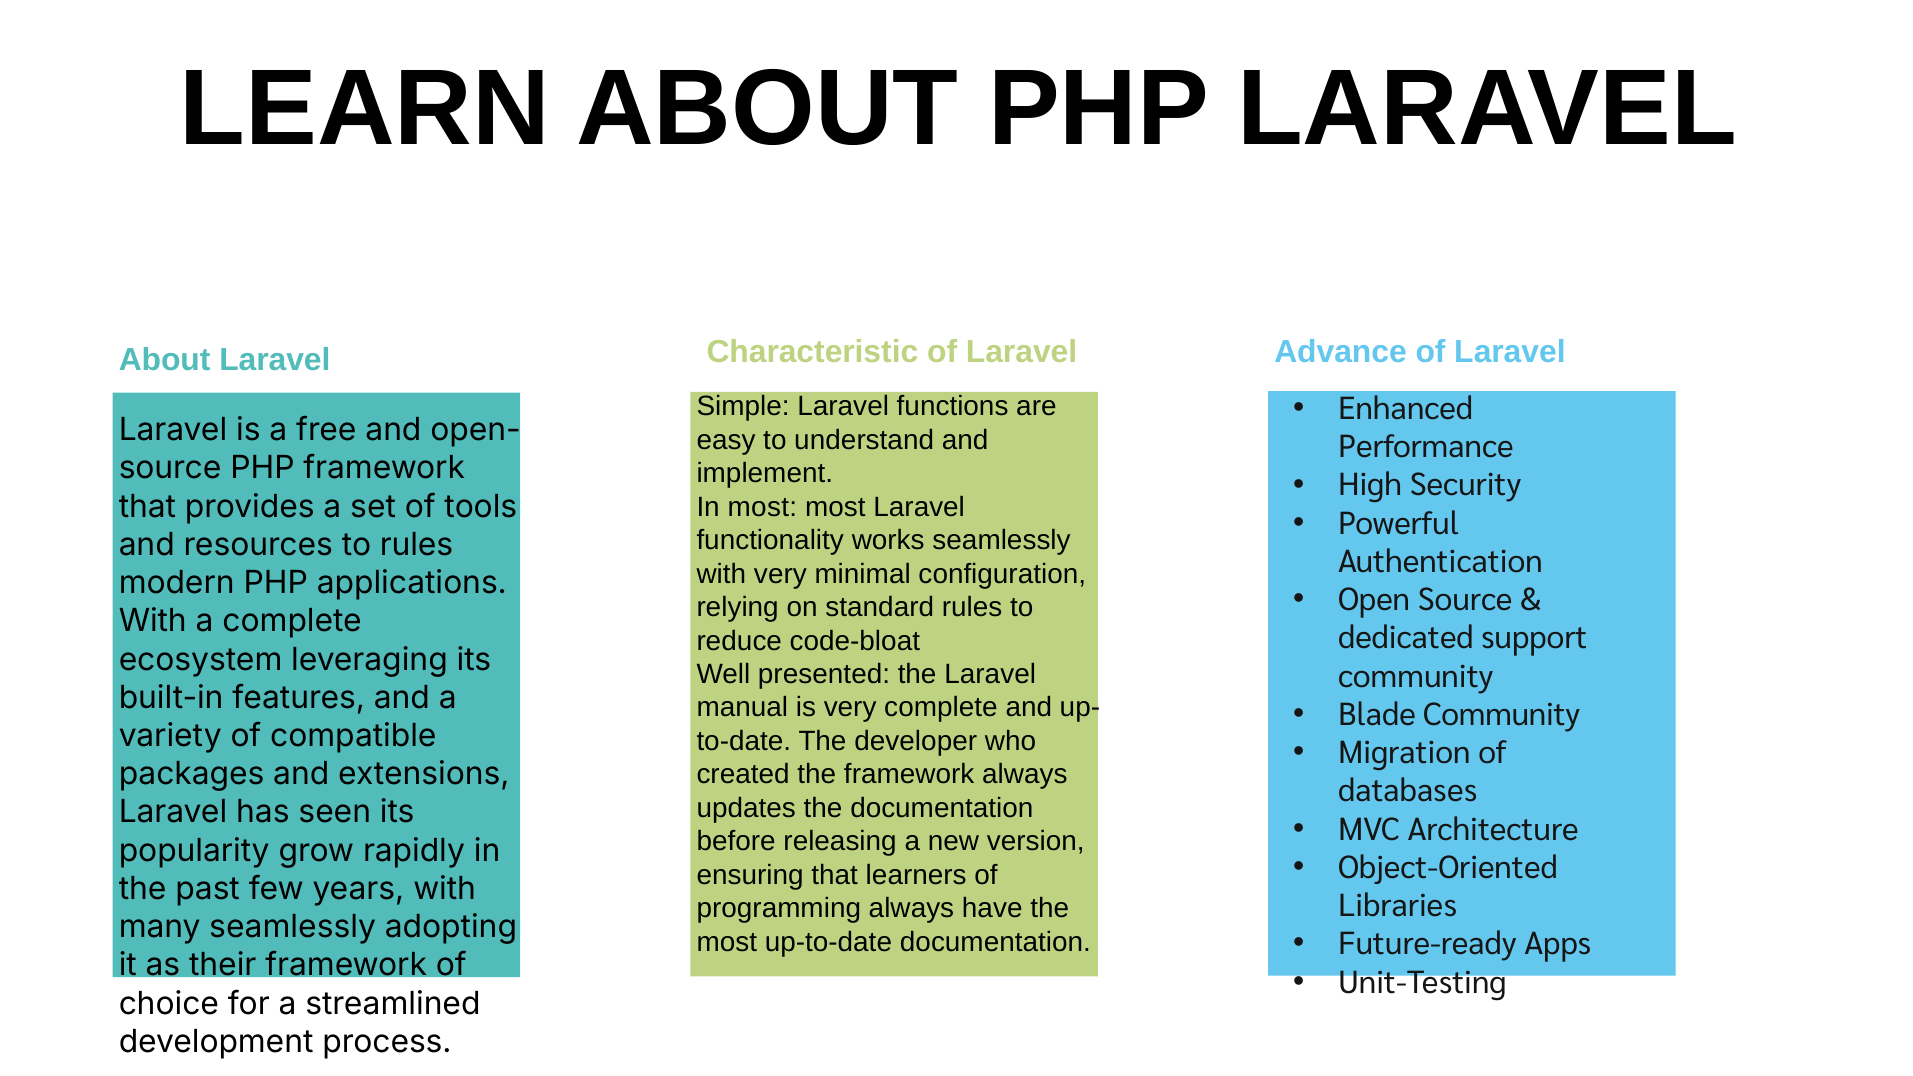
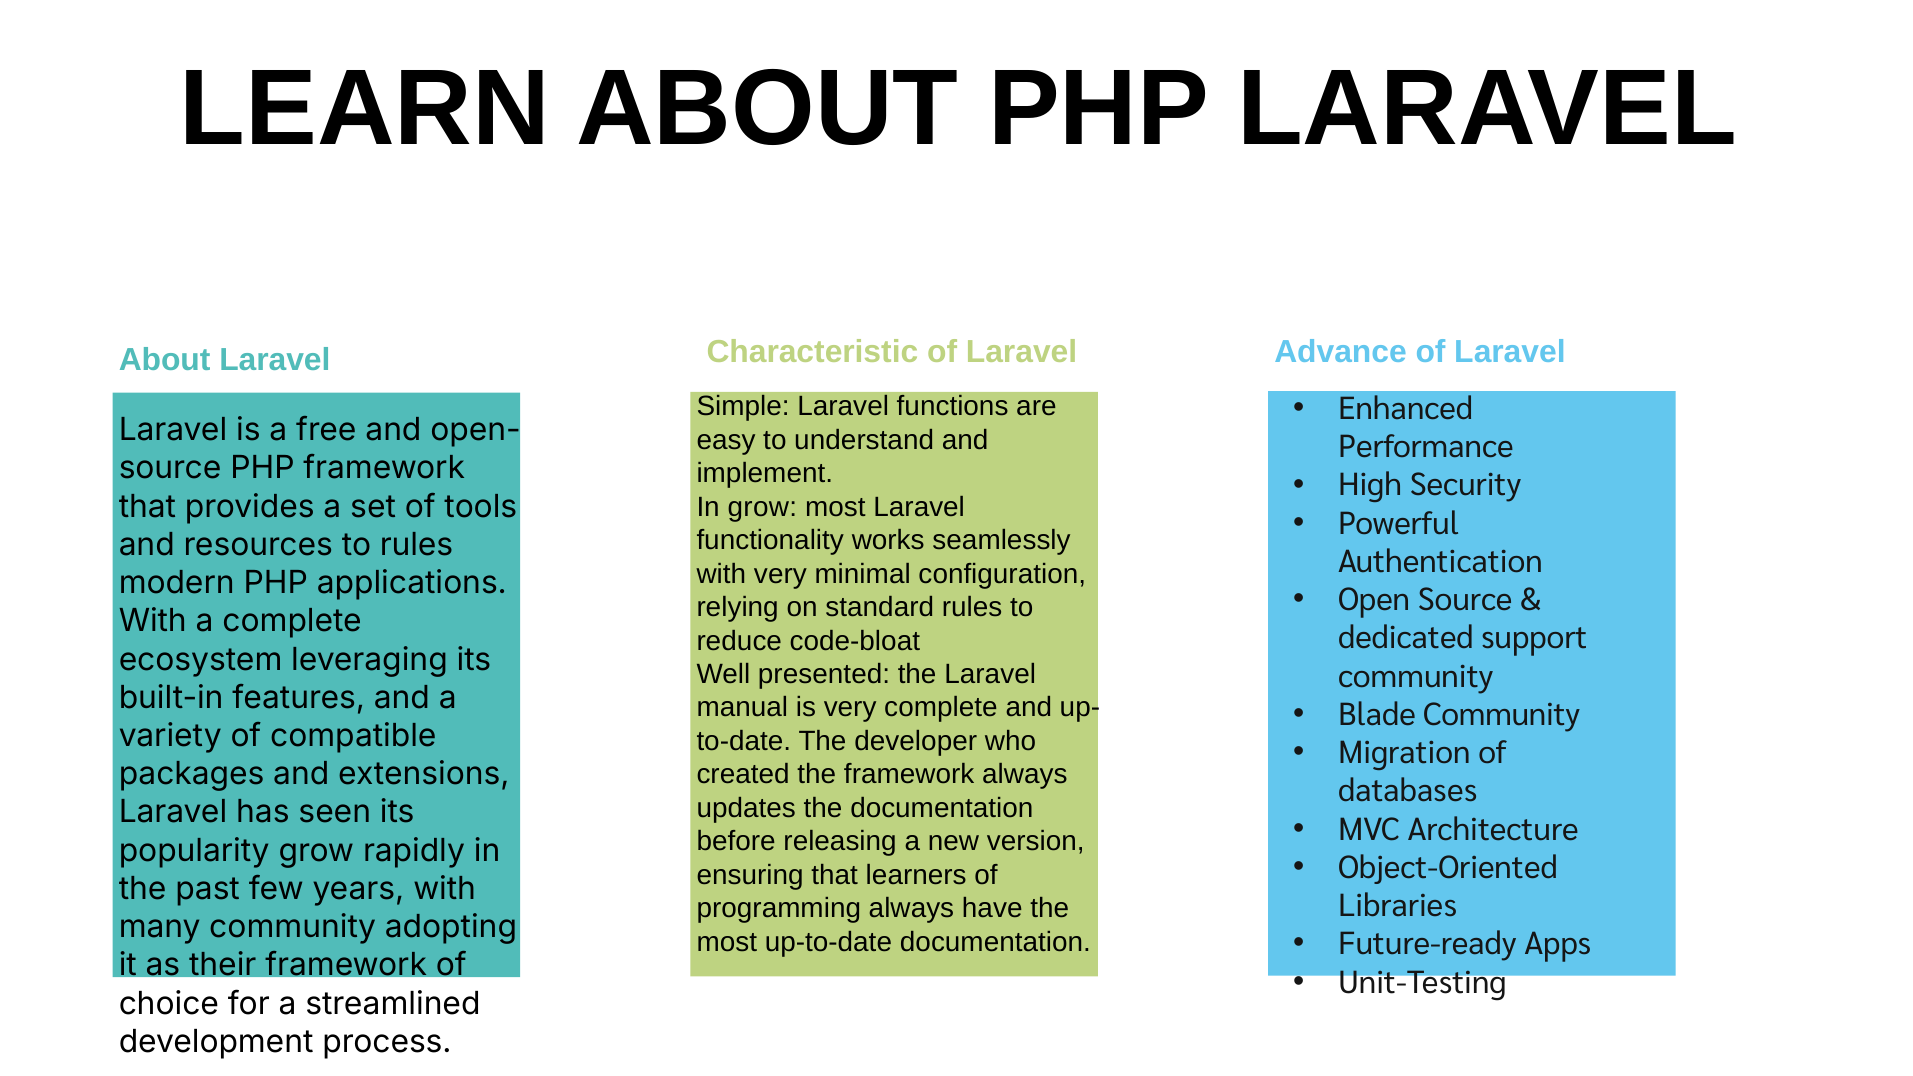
In most: most -> grow
many seamlessly: seamlessly -> community
